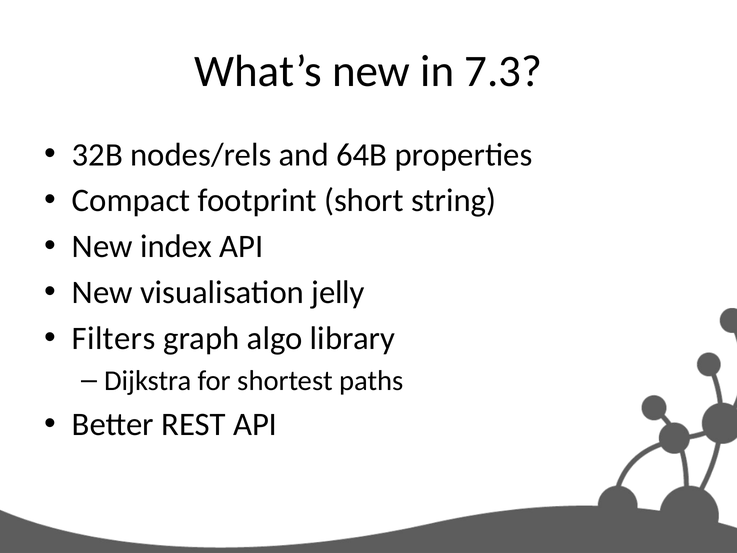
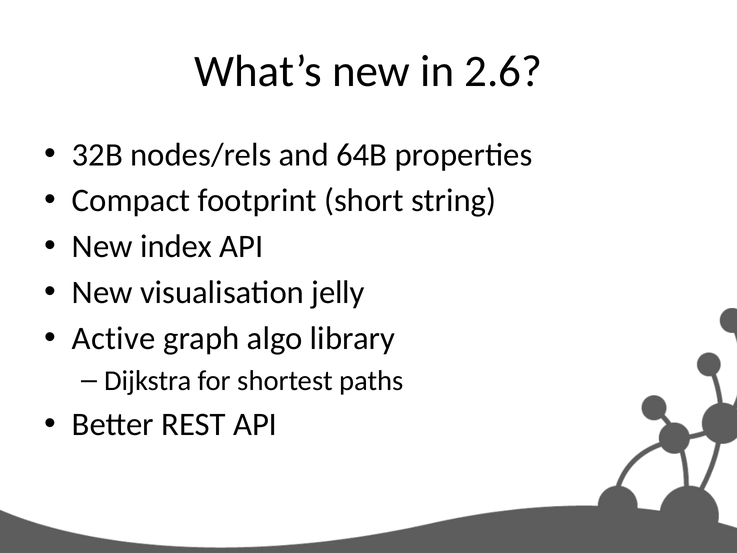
7.3: 7.3 -> 2.6
Filters: Filters -> Active
